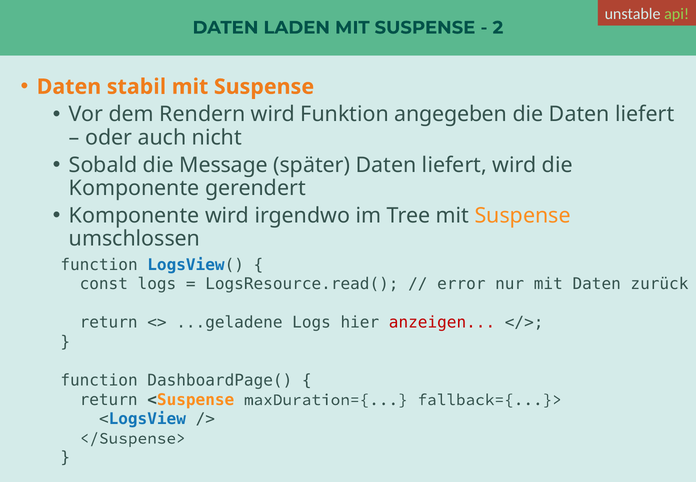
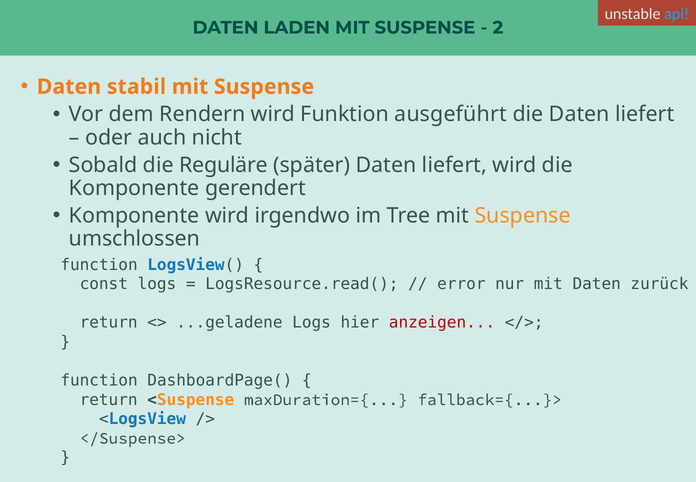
api colour: light green -> light blue
angegeben: angegeben -> ausgeführt
Message: Message -> Reguläre
